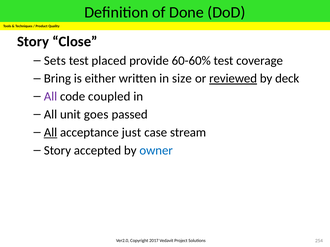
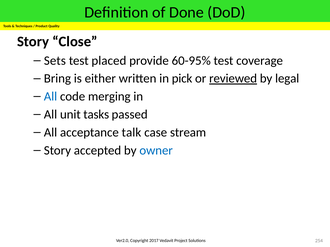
60-60%: 60-60% -> 60-95%
size: size -> pick
deck: deck -> legal
All at (51, 97) colour: purple -> blue
coupled: coupled -> merging
goes: goes -> tasks
All at (51, 133) underline: present -> none
just: just -> talk
